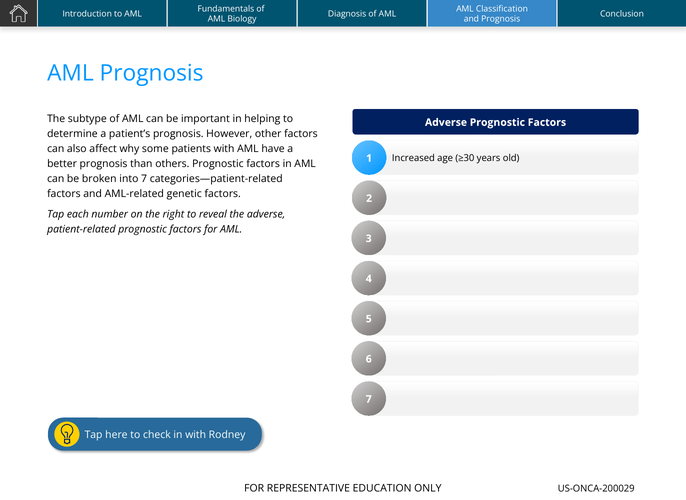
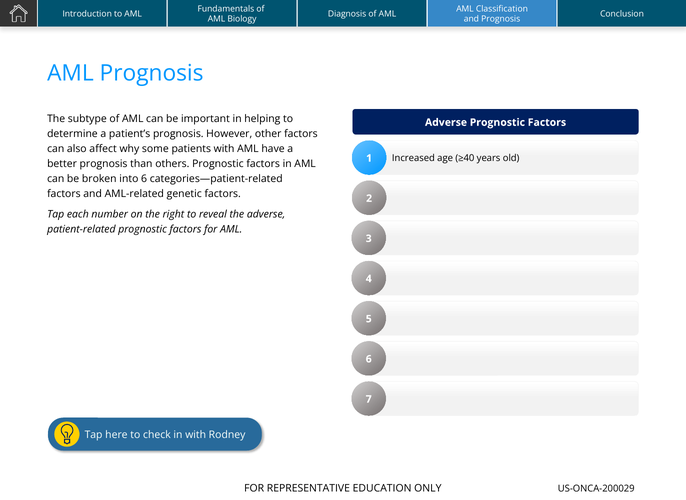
≥30: ≥30 -> ≥40
into 7: 7 -> 6
